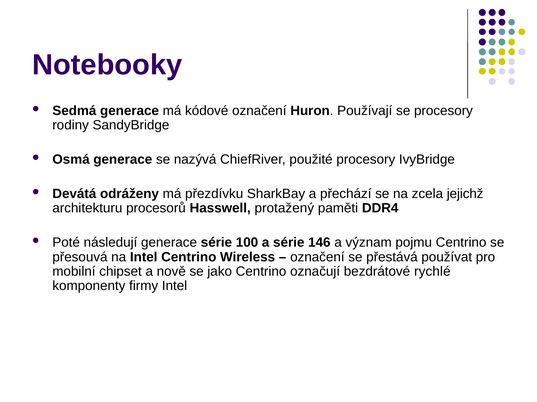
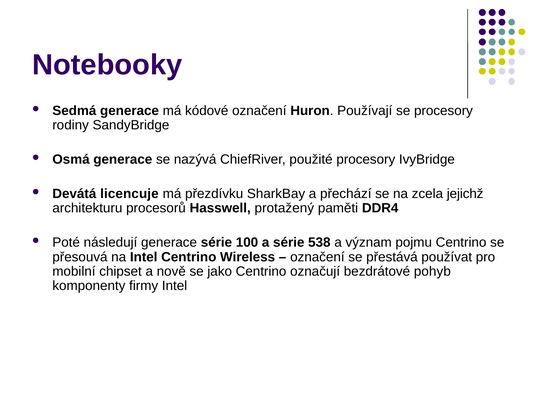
odráženy: odráženy -> licencuje
146: 146 -> 538
rychlé: rychlé -> pohyb
